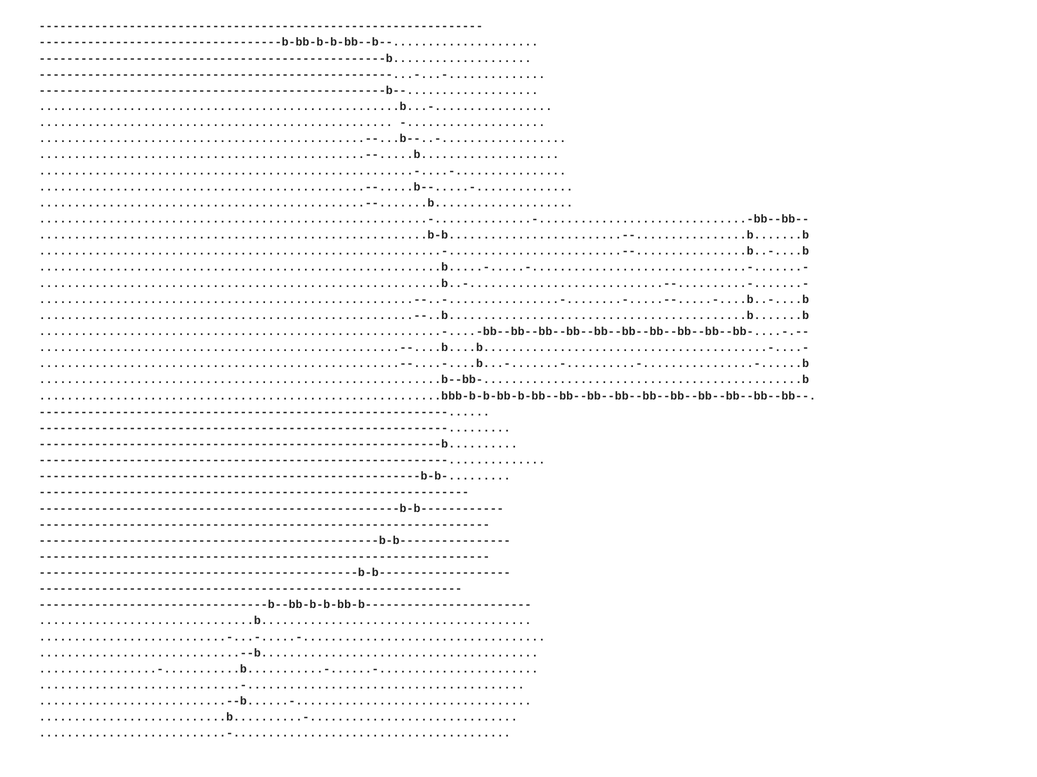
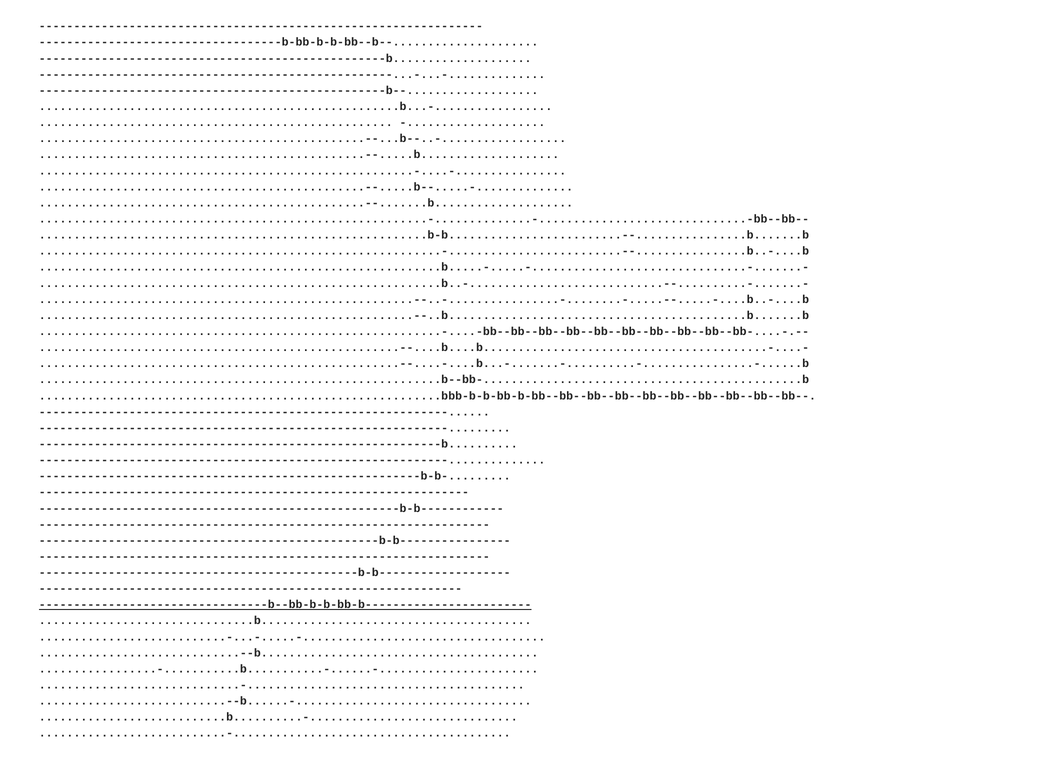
---------------------------------b--bb-b-b-bb-b------------------------ underline: none -> present
